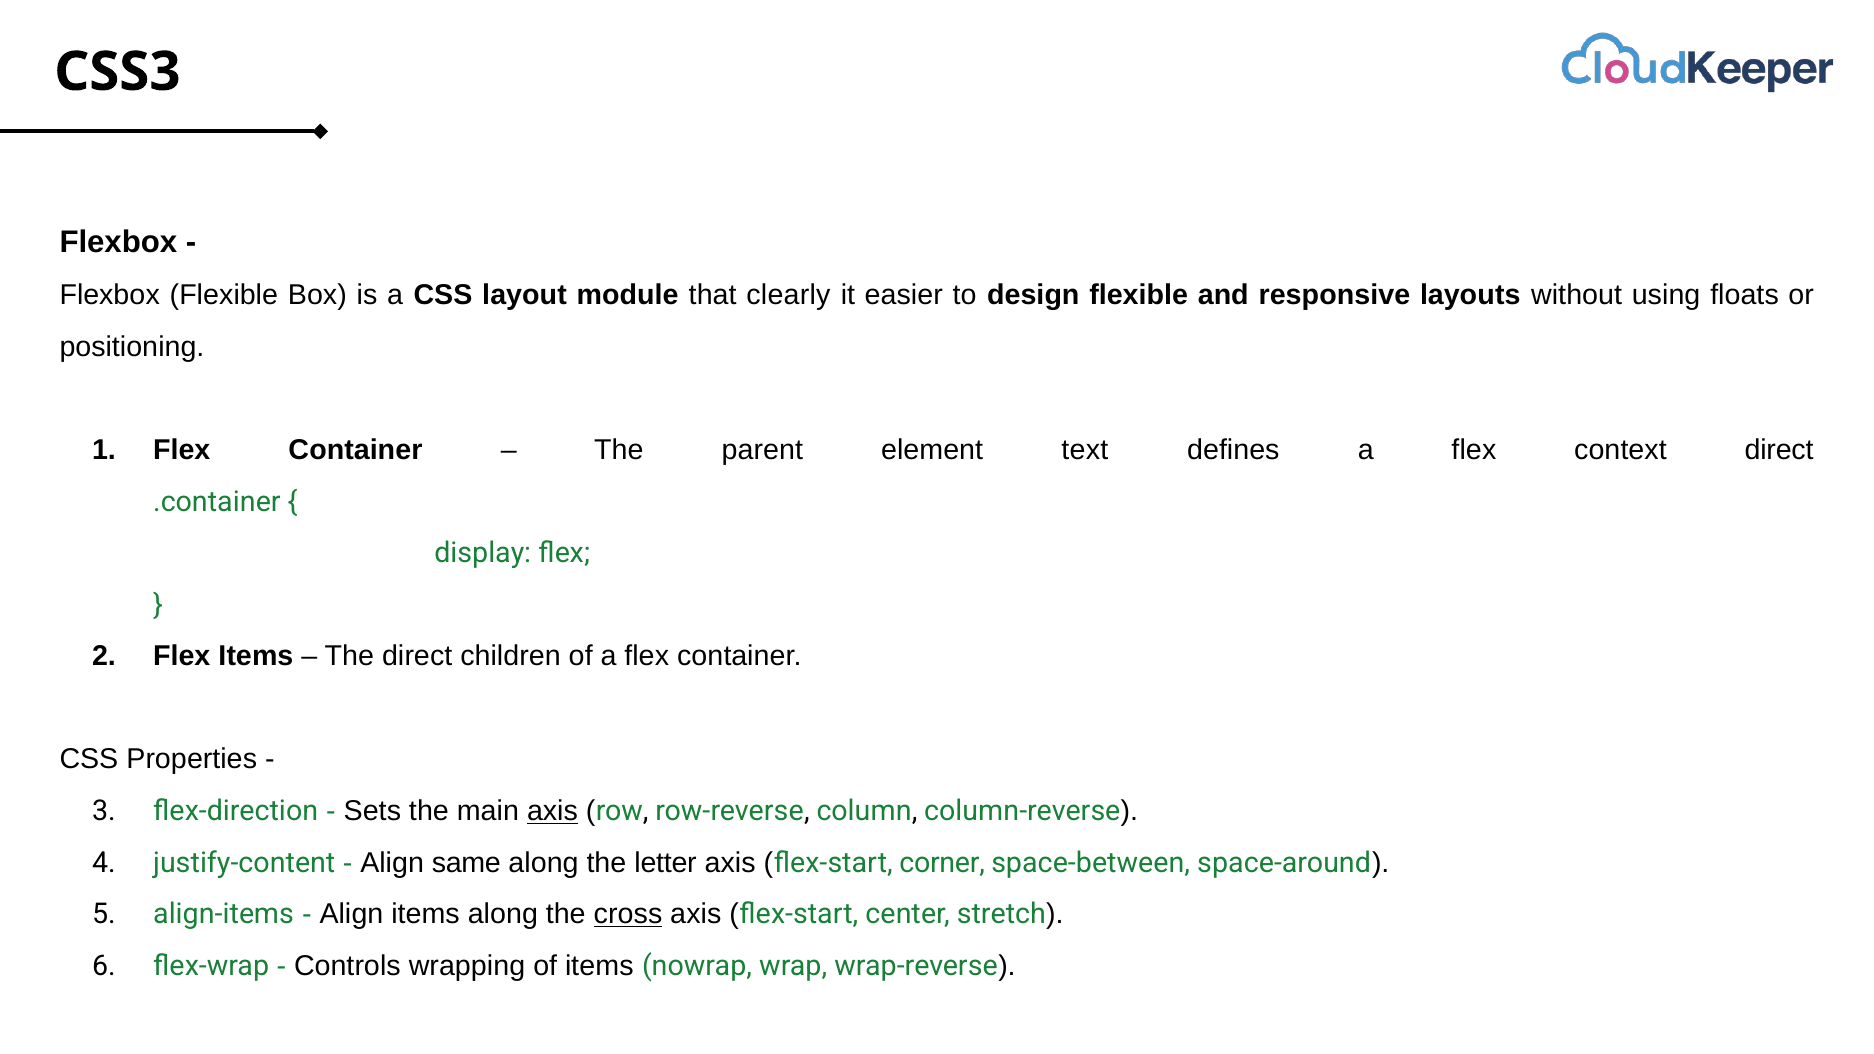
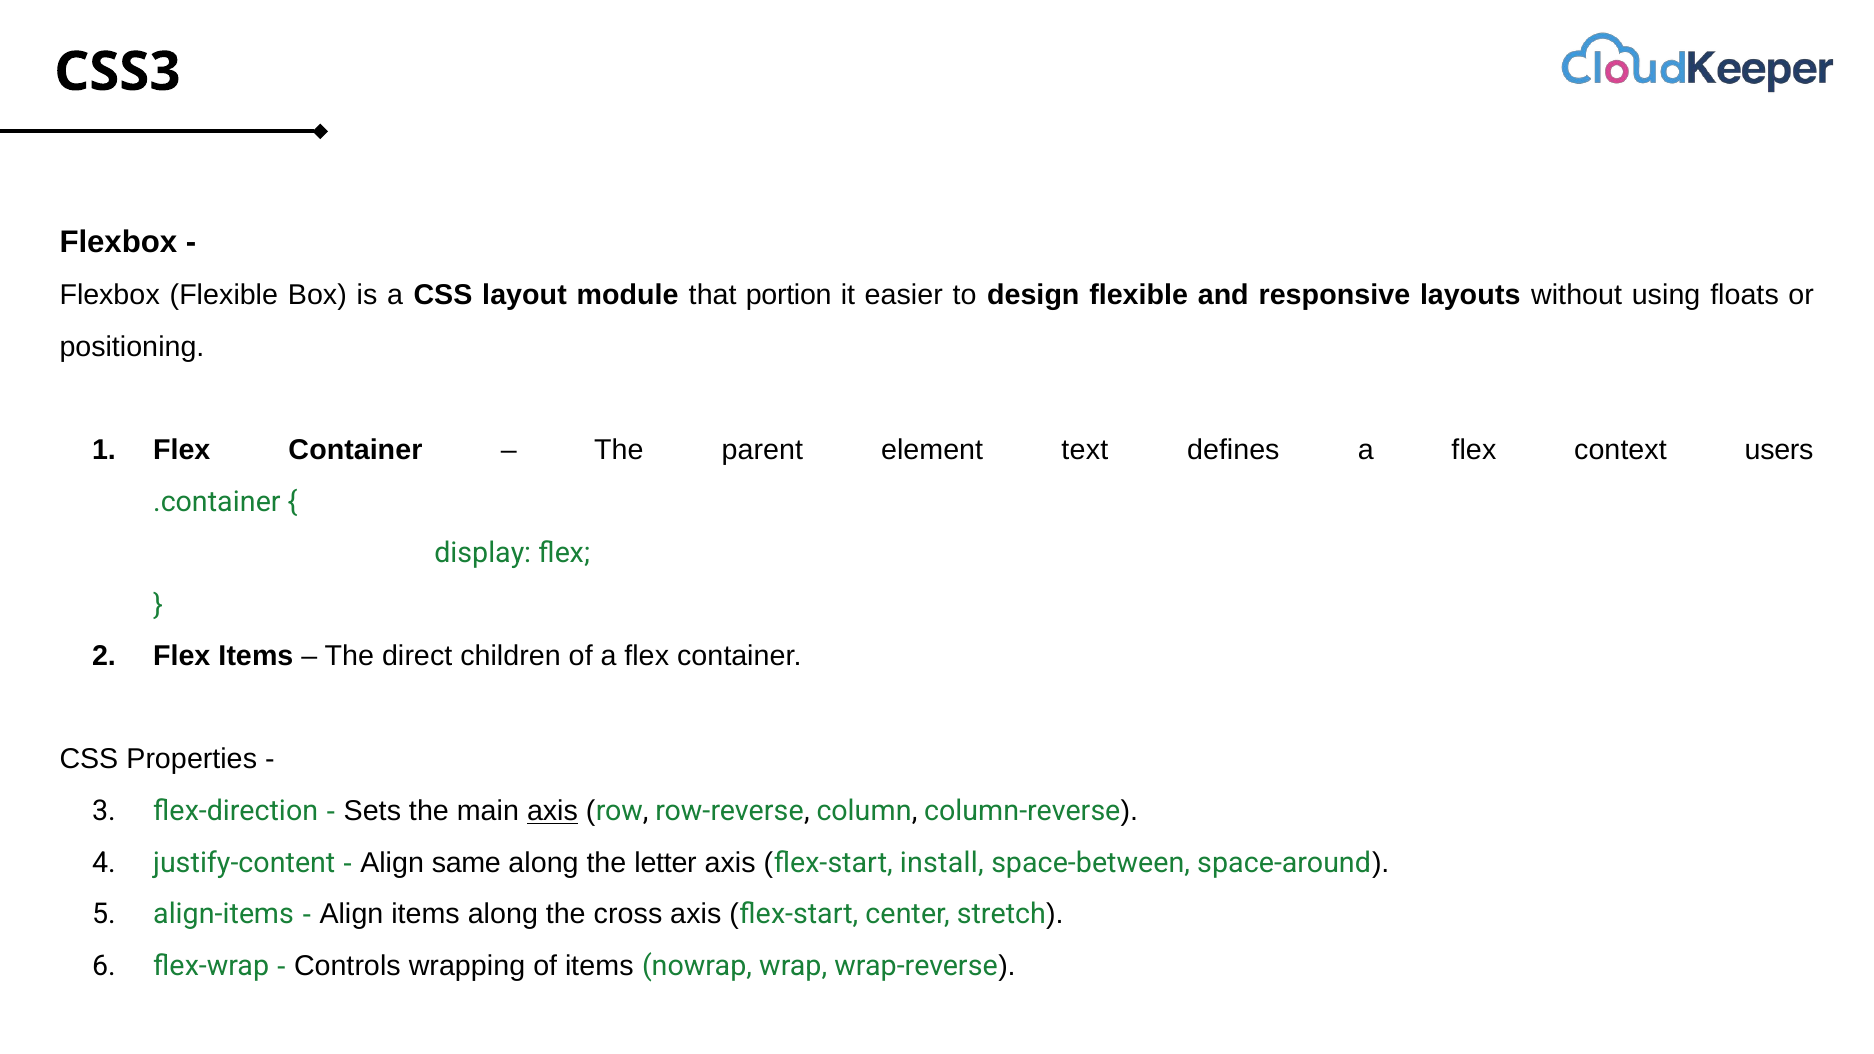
clearly: clearly -> portion
context direct: direct -> users
corner: corner -> install
cross underline: present -> none
